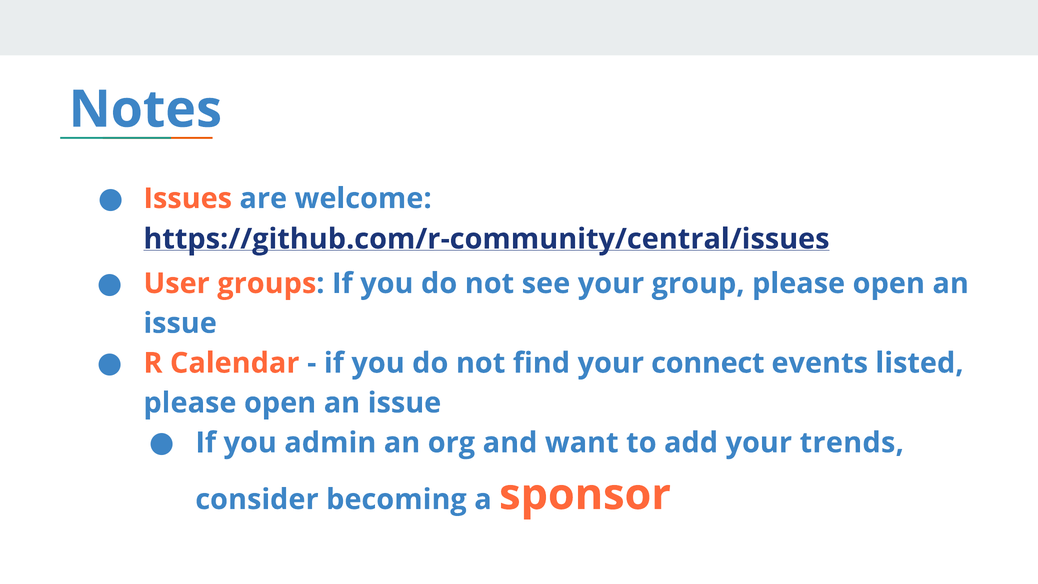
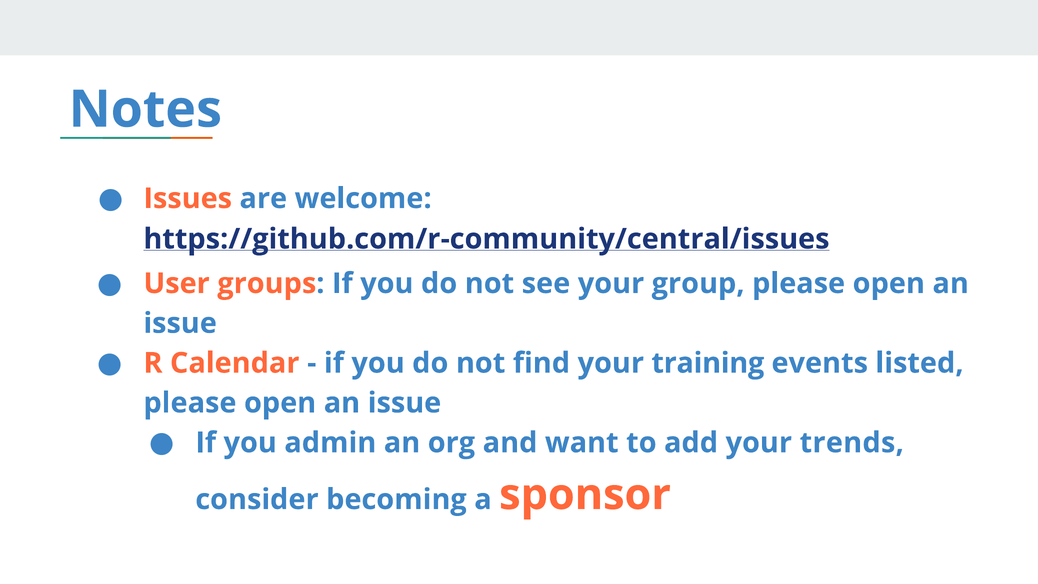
connect: connect -> training
